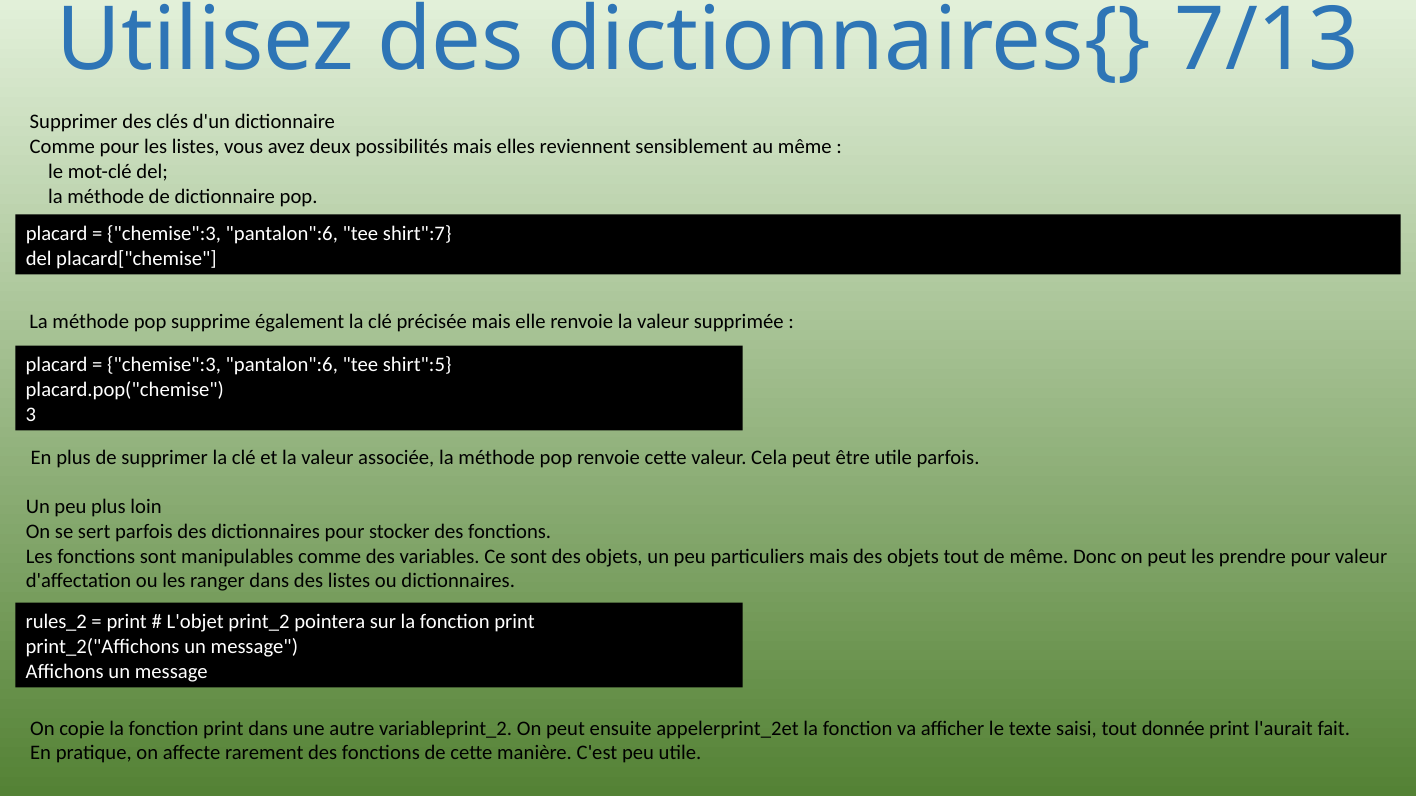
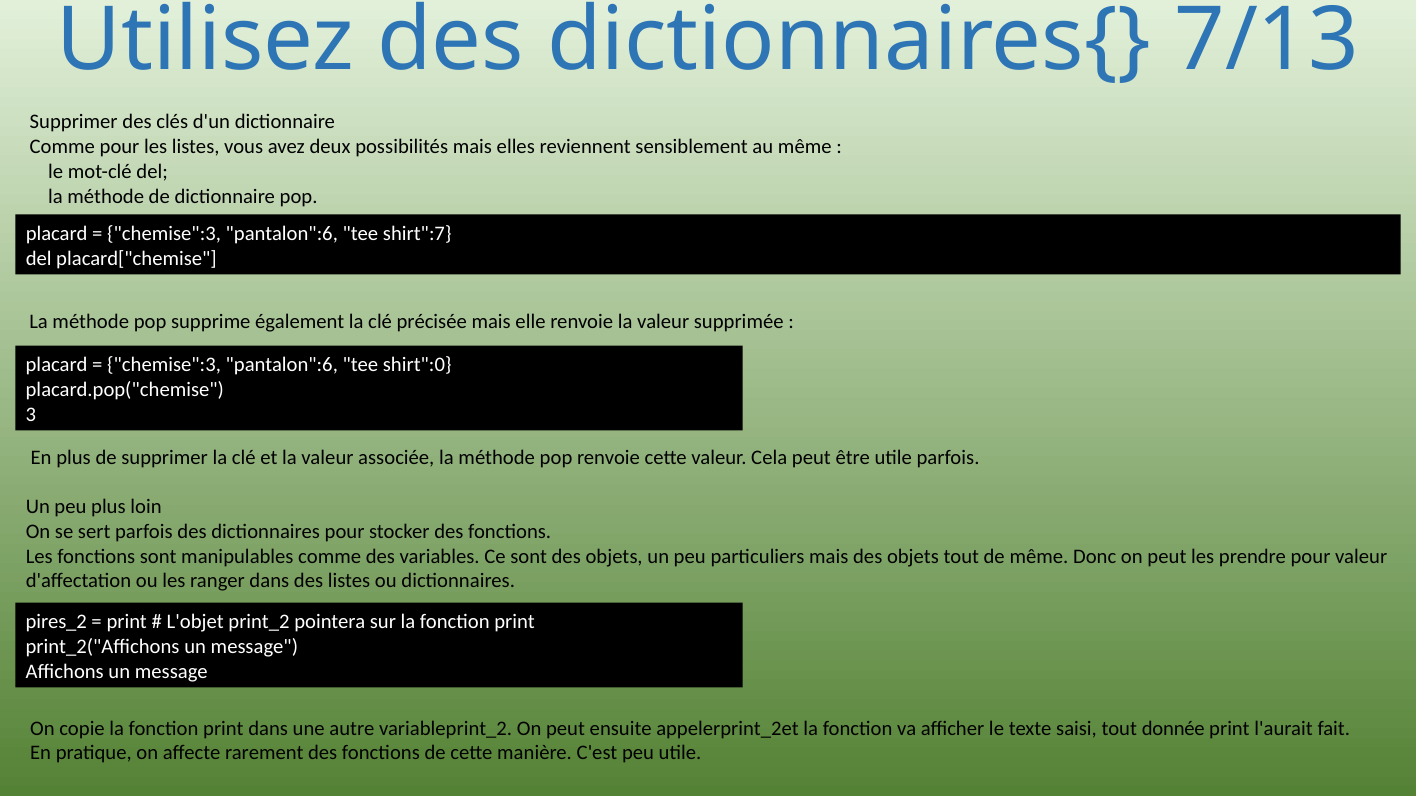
shirt":5: shirt":5 -> shirt":0
rules_2: rules_2 -> pires_2
